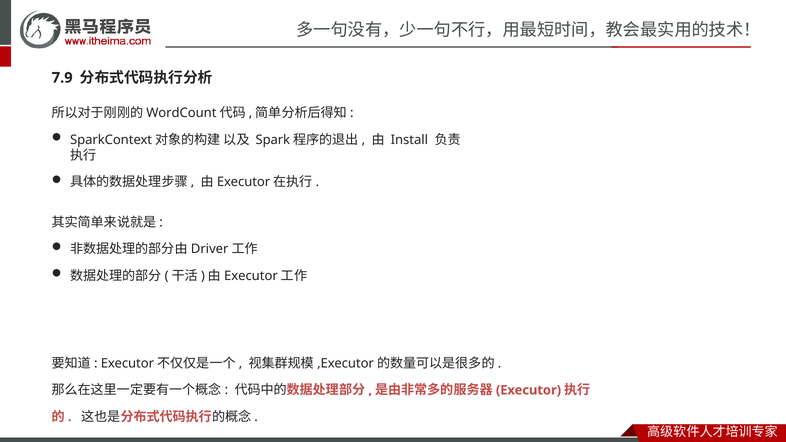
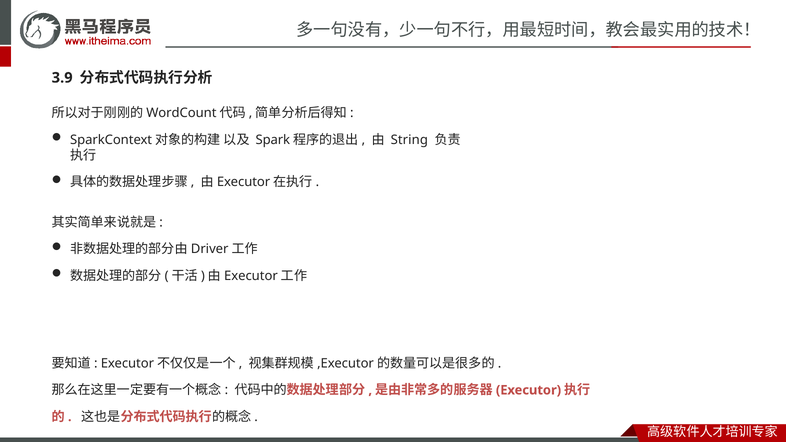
7.9: 7.9 -> 3.9
Install: Install -> String
